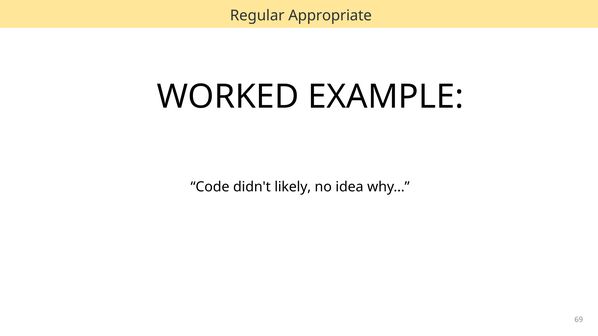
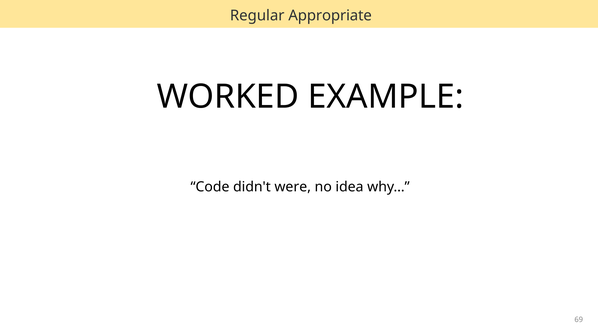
likely: likely -> were
